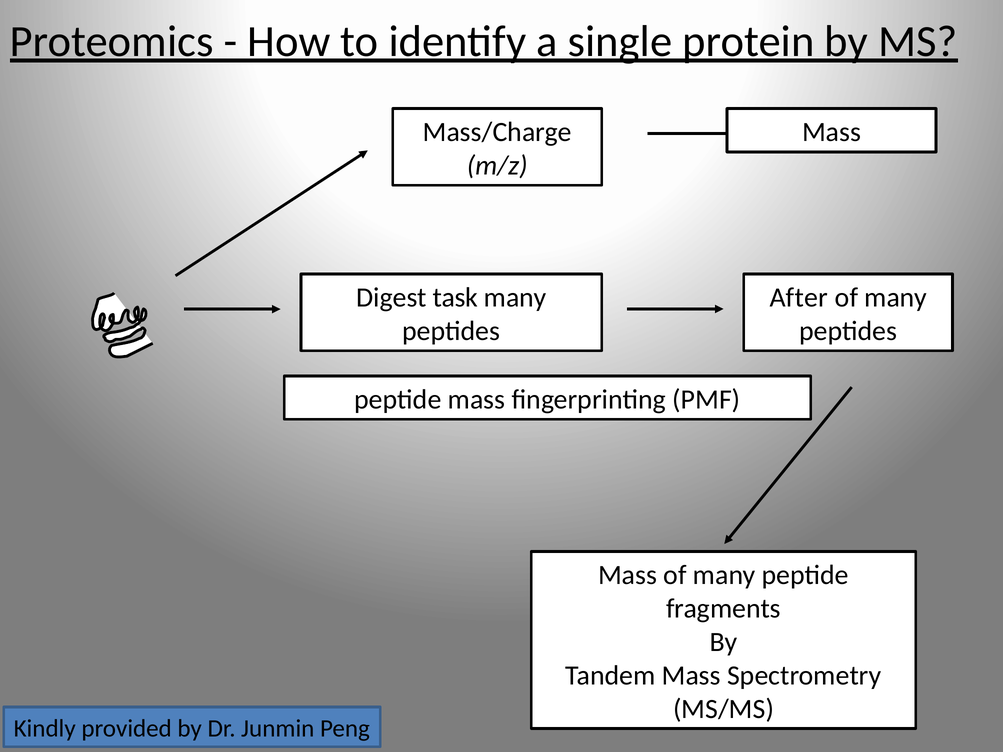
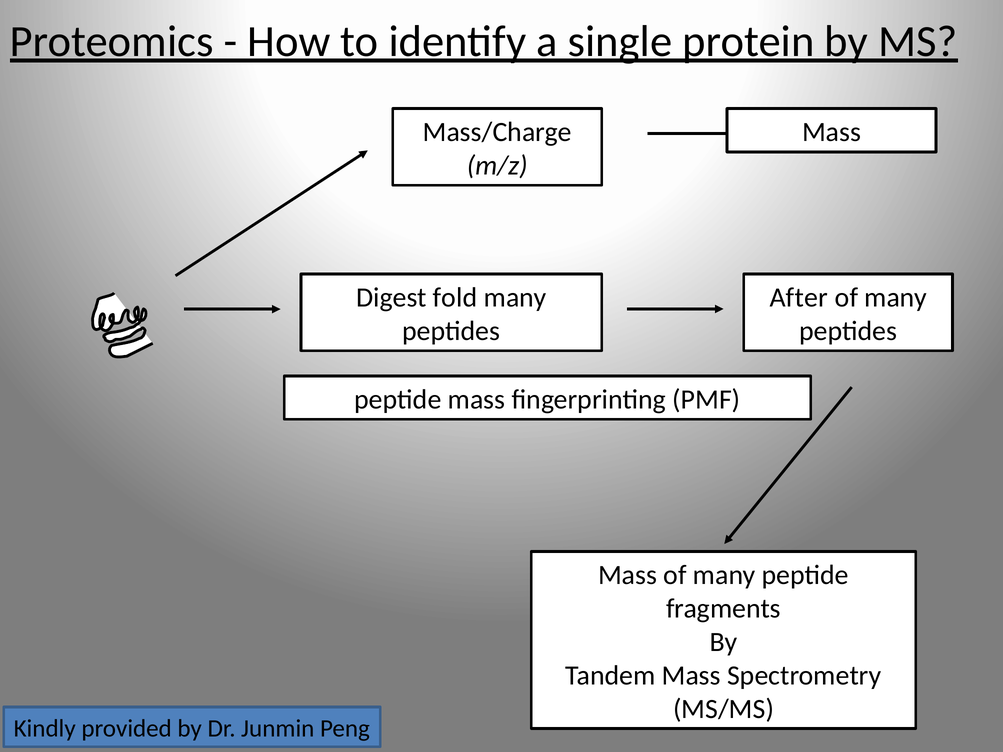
task: task -> fold
